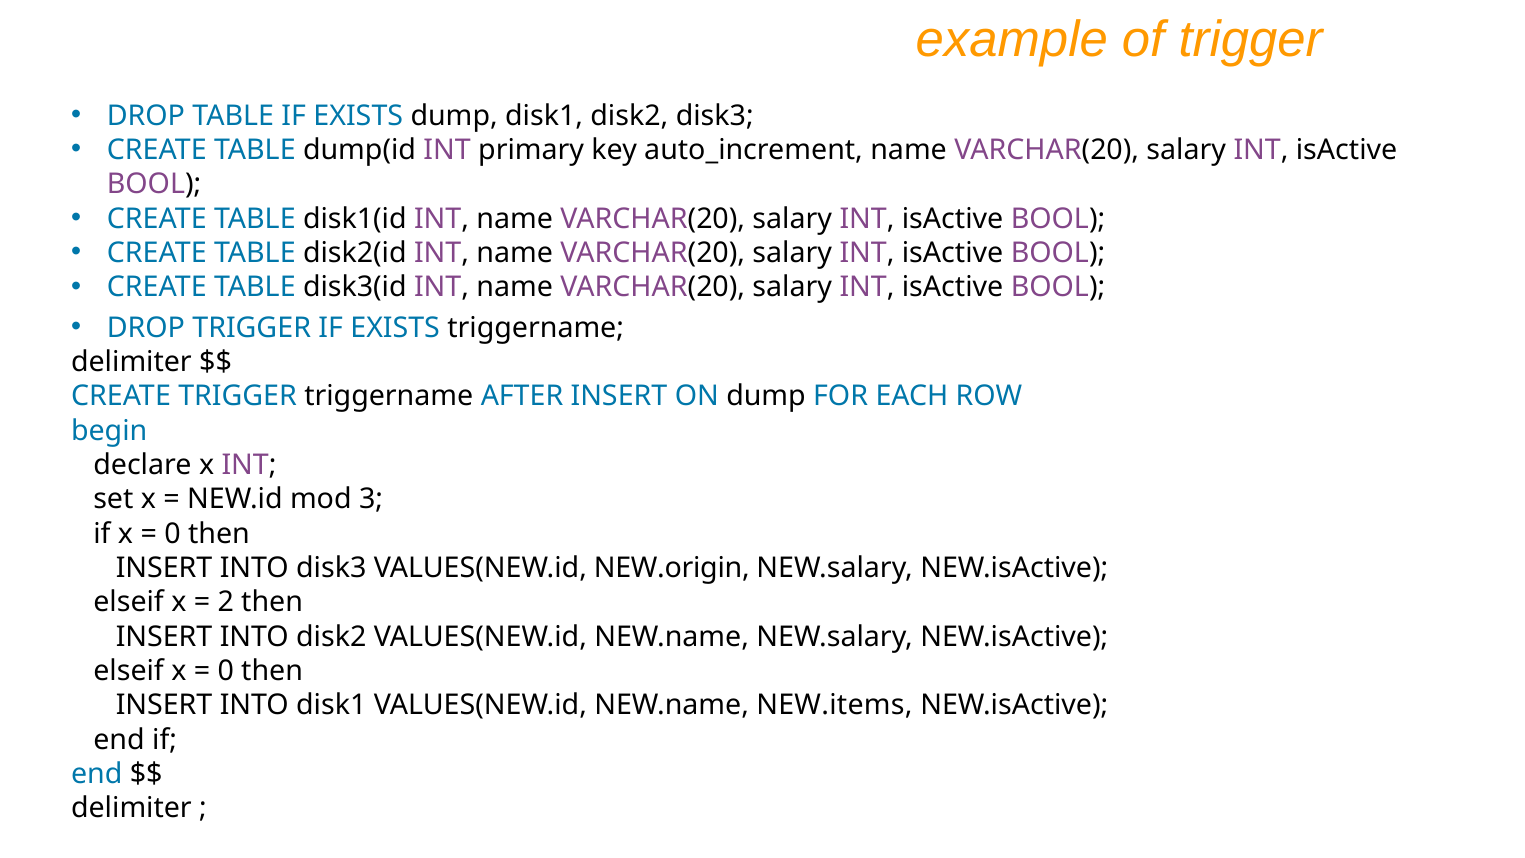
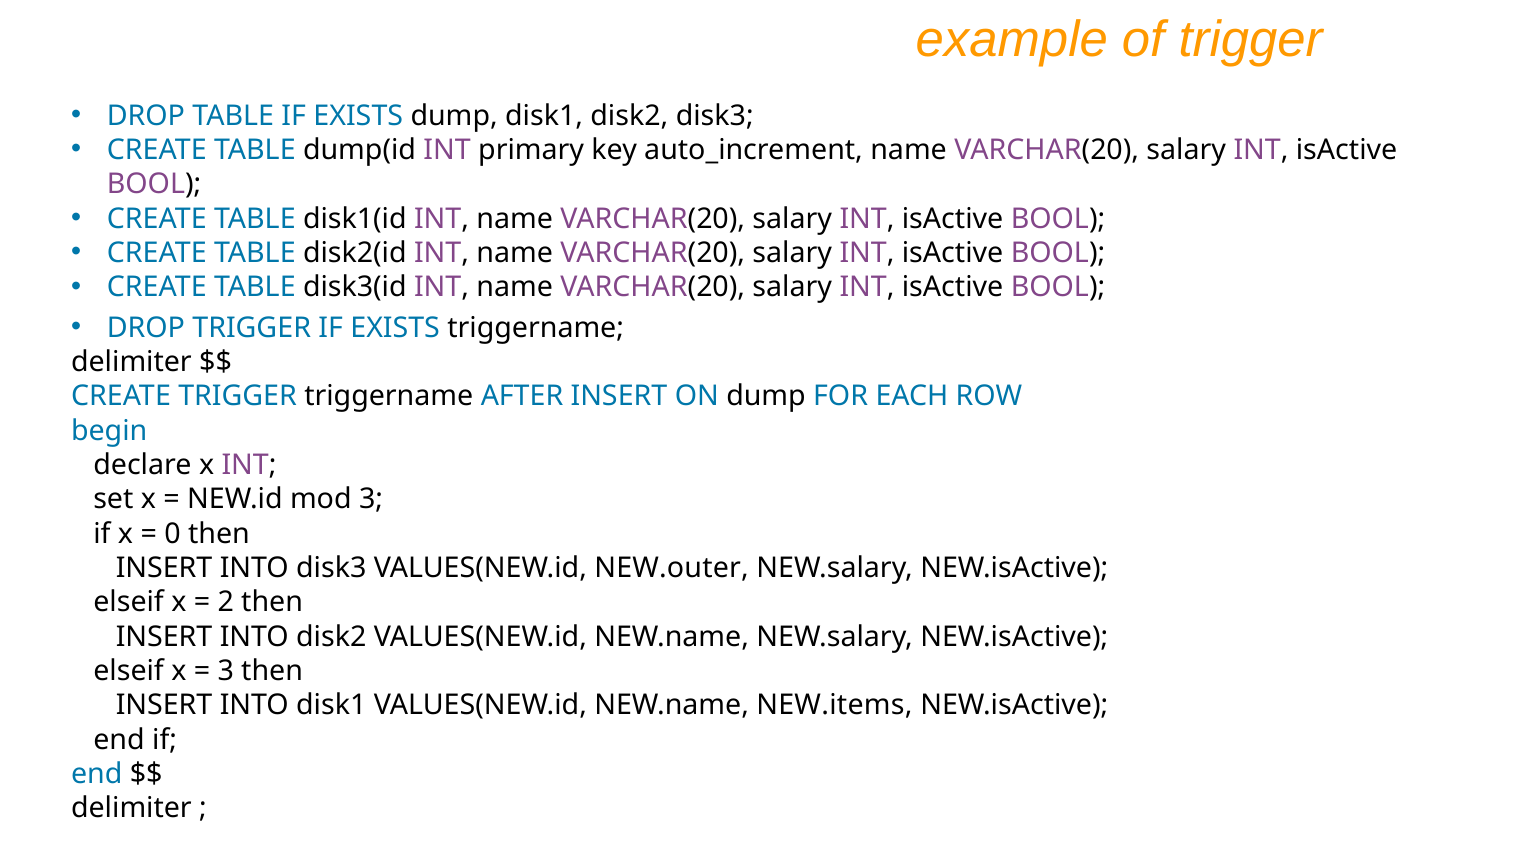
NEW.origin: NEW.origin -> NEW.outer
0 at (226, 671): 0 -> 3
